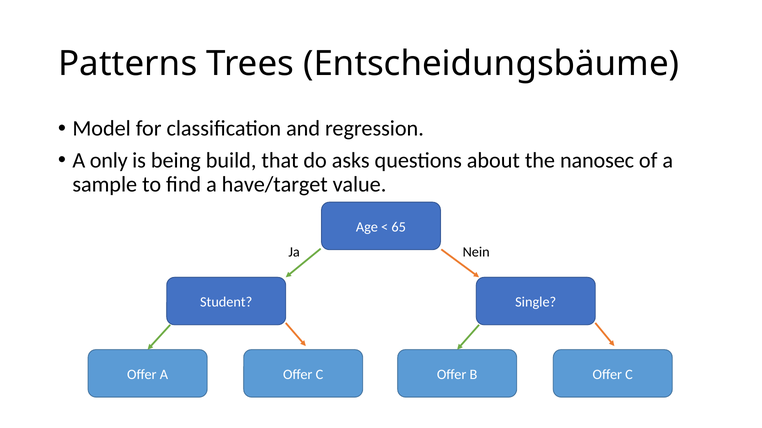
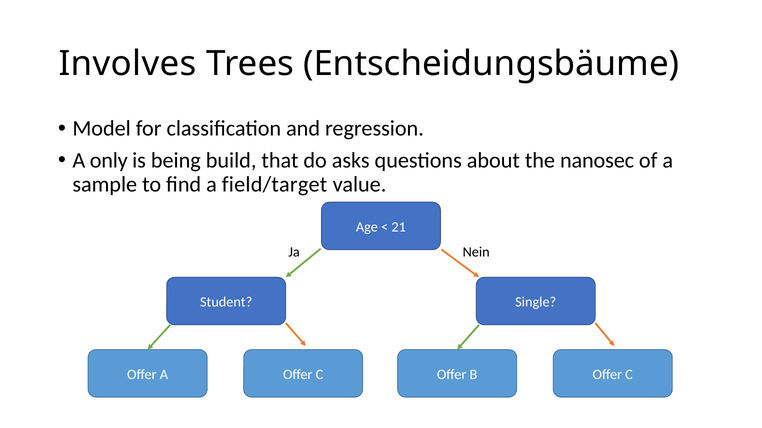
Patterns: Patterns -> Involves
have/target: have/target -> field/target
65: 65 -> 21
